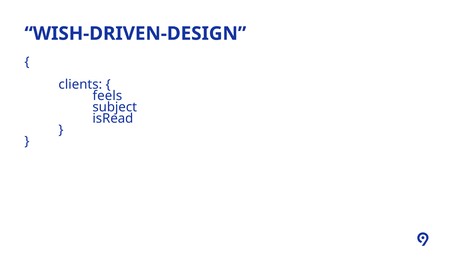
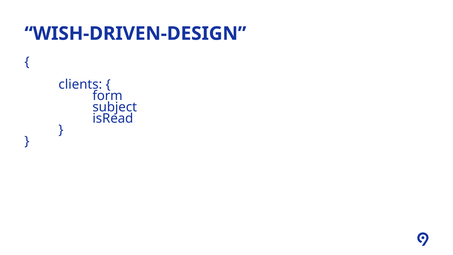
feels: feels -> form
